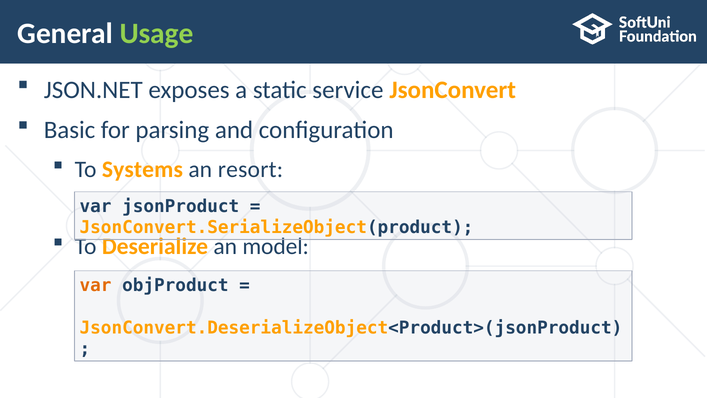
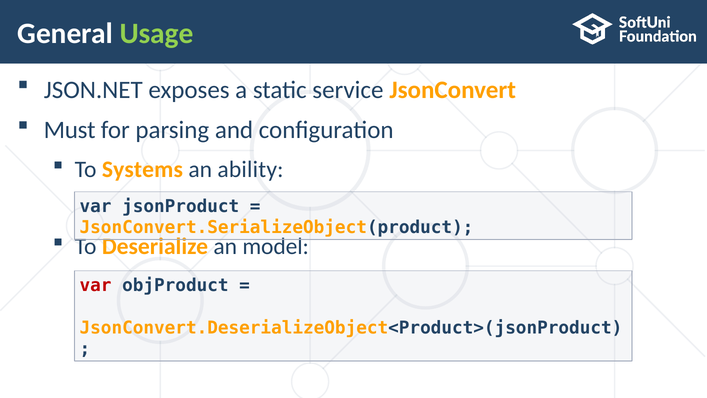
Basic: Basic -> Must
resort: resort -> ability
var at (96, 285) colour: orange -> red
